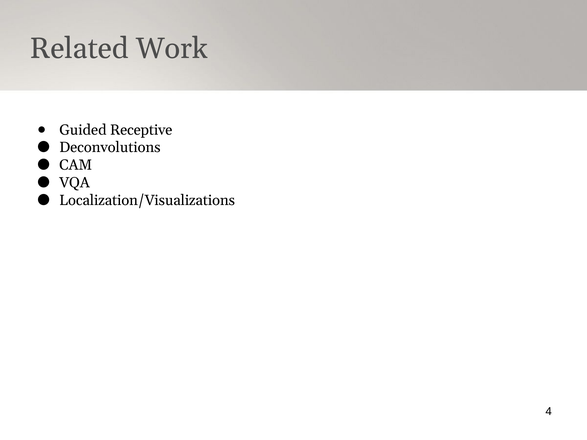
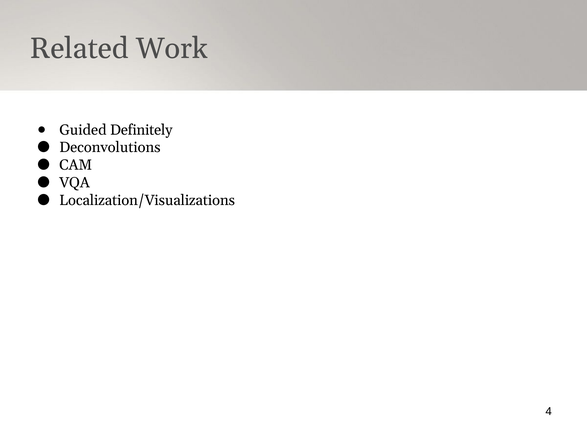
Receptive: Receptive -> Definitely
